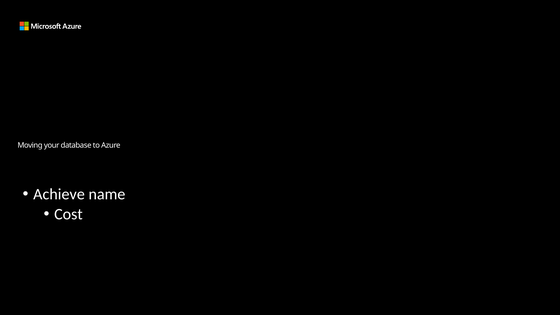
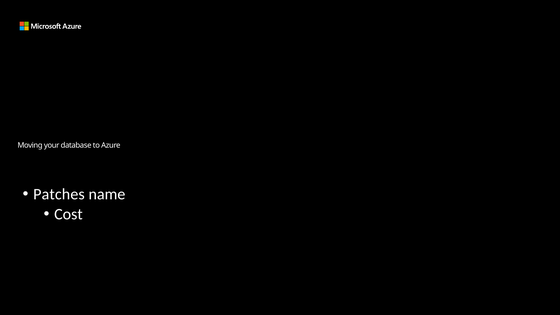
Achieve: Achieve -> Patches
